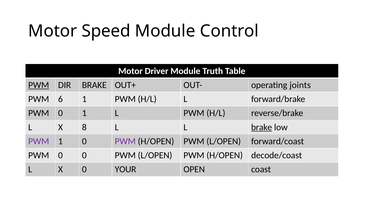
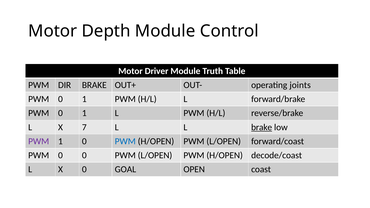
Speed: Speed -> Depth
PWM at (39, 85) underline: present -> none
6 at (60, 99): 6 -> 0
8: 8 -> 7
PWM at (125, 141) colour: purple -> blue
YOUR: YOUR -> GOAL
